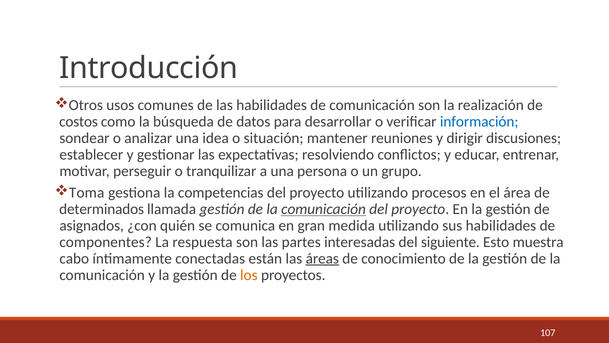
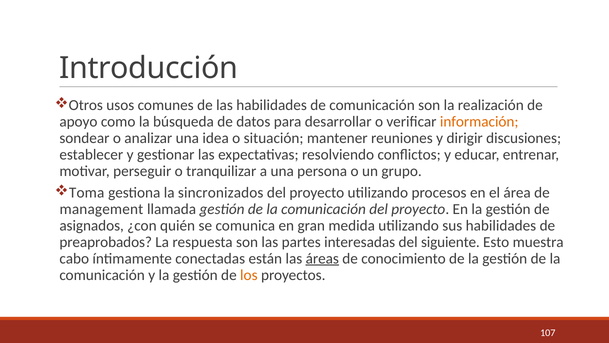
costos: costos -> apoyo
información colour: blue -> orange
competencias: competencias -> sincronizados
determinados: determinados -> management
comunicación at (324, 209) underline: present -> none
componentes: componentes -> preaprobados
